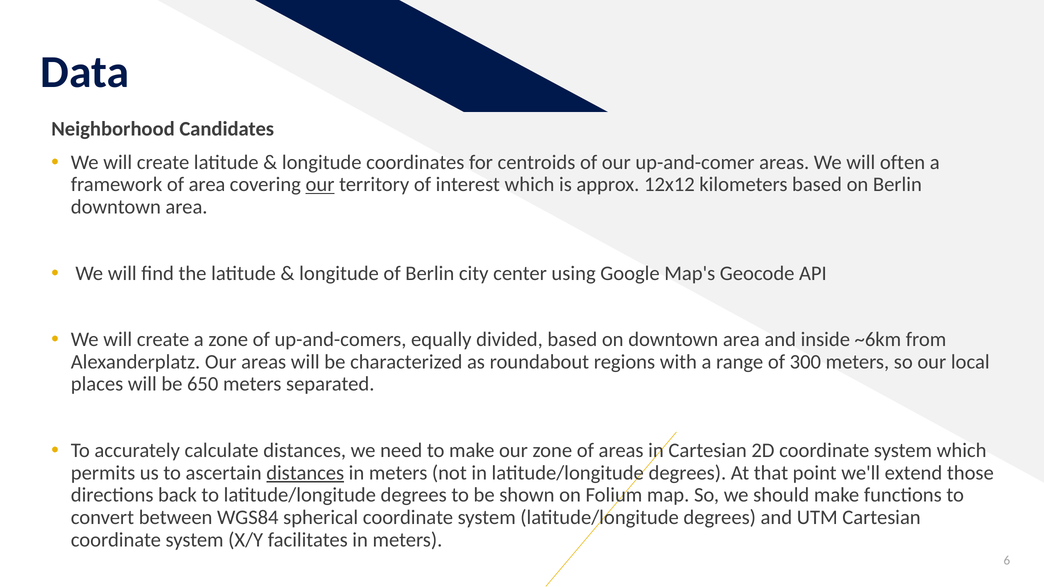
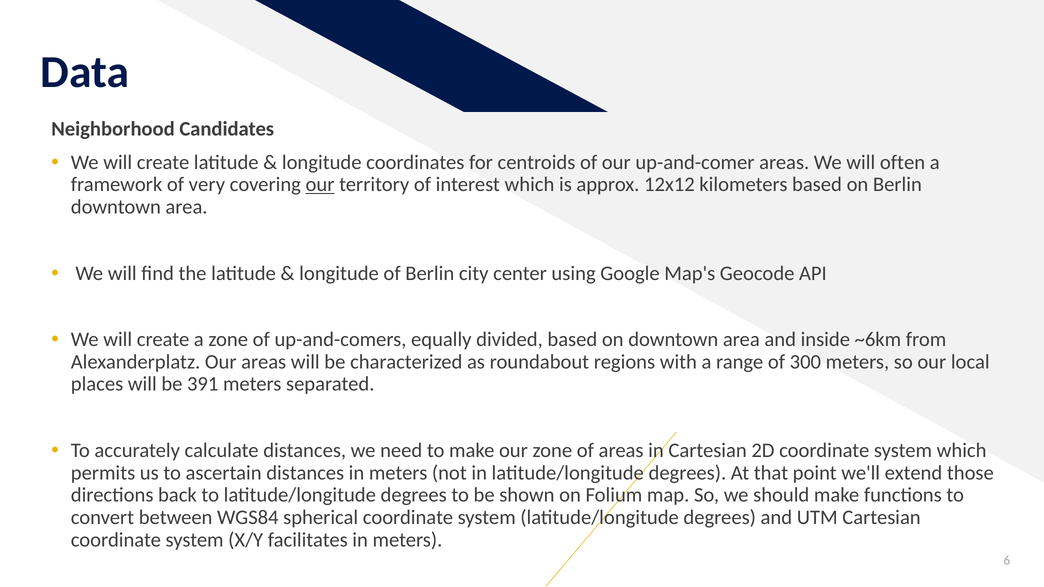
of area: area -> very
650: 650 -> 391
distances at (305, 473) underline: present -> none
